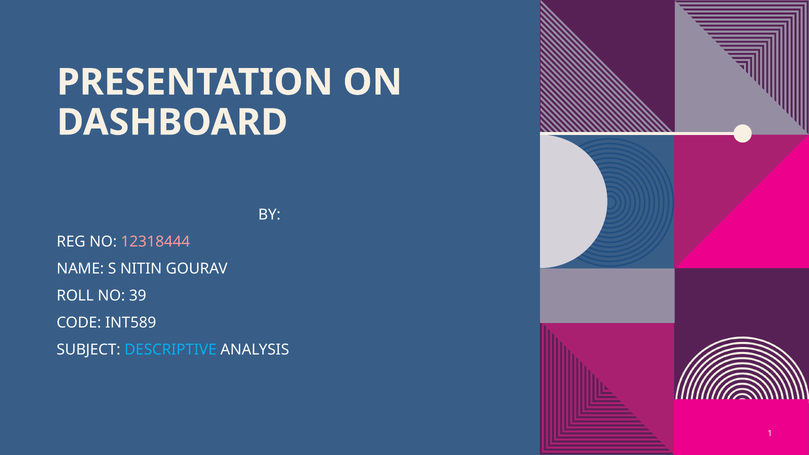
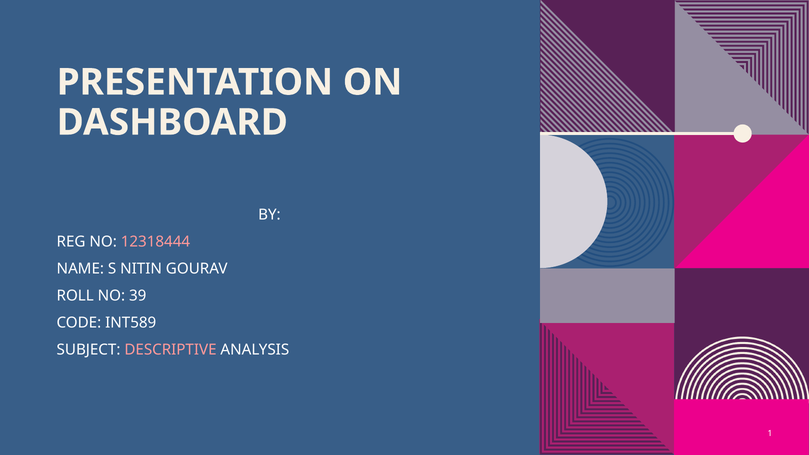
DESCRIPTIVE colour: light blue -> pink
